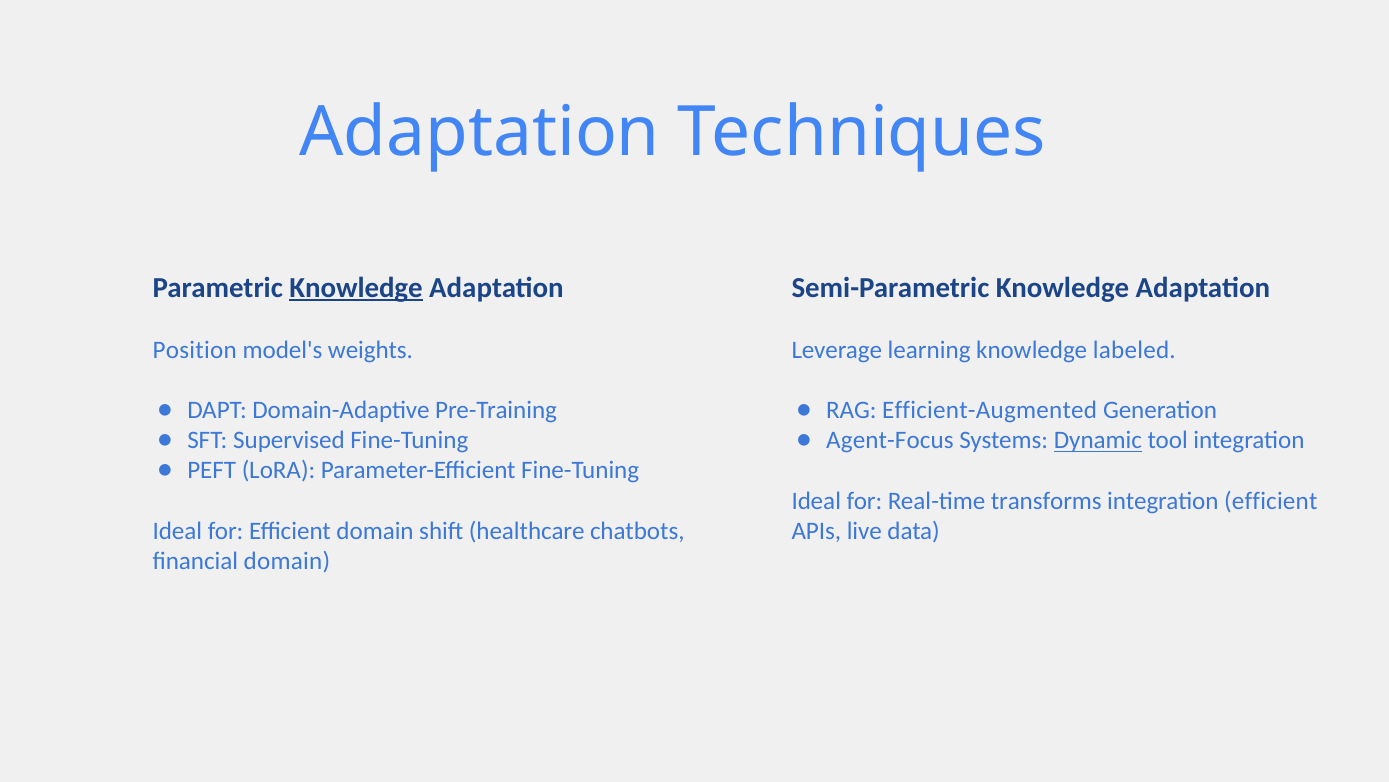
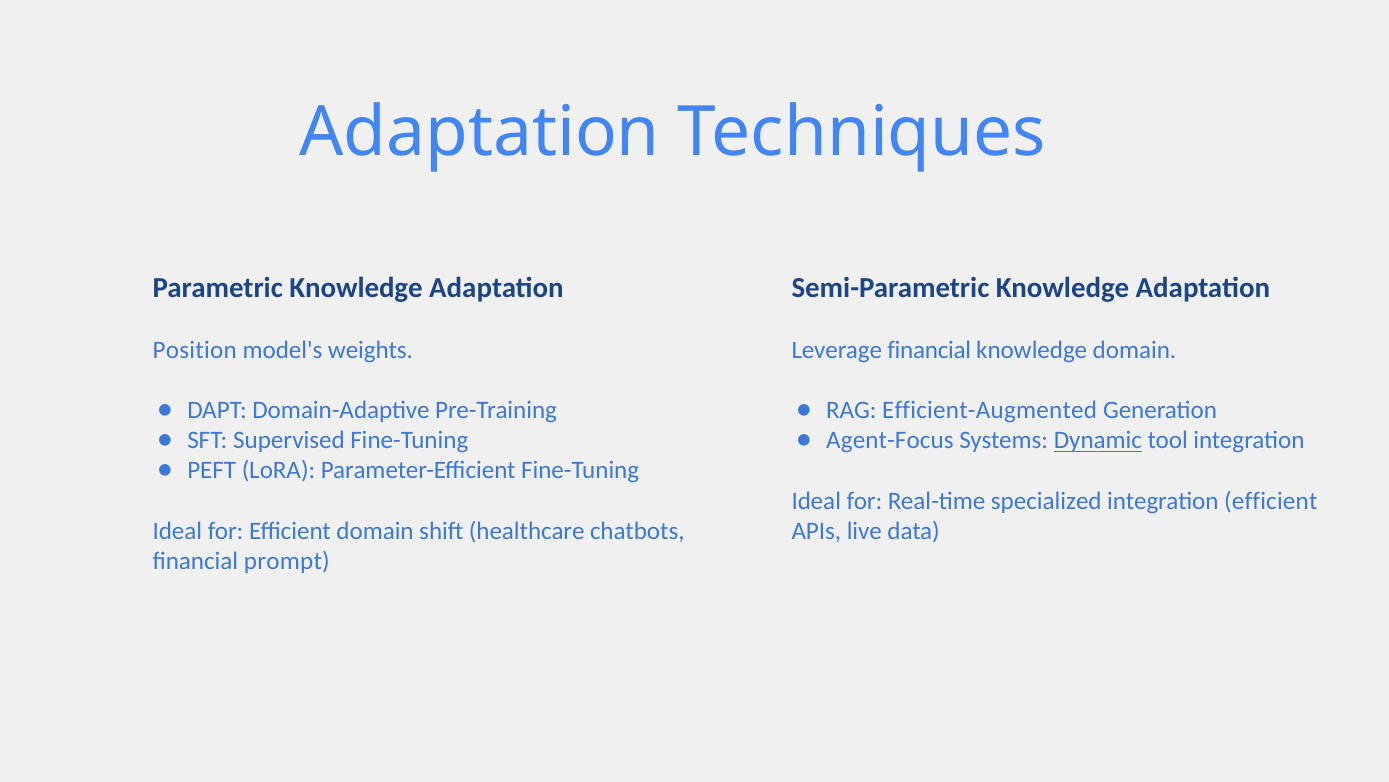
Knowledge at (356, 287) underline: present -> none
Leverage learning: learning -> financial
knowledge labeled: labeled -> domain
transforms: transforms -> specialized
financial domain: domain -> prompt
